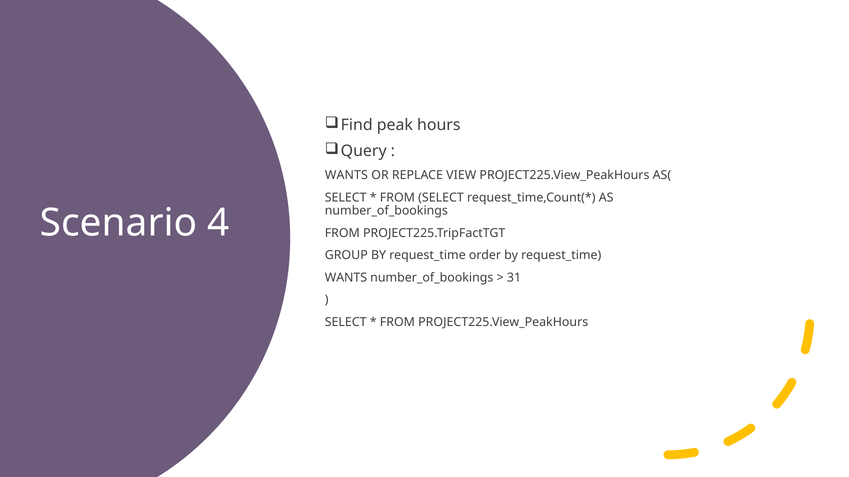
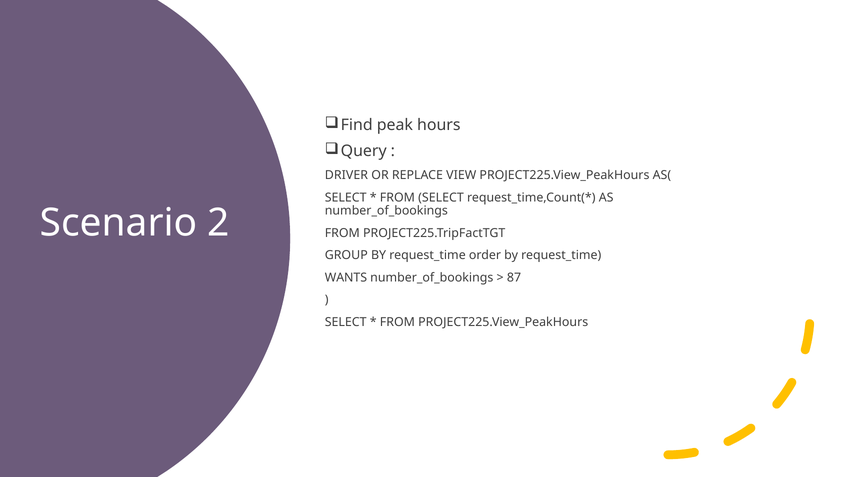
WANTS at (346, 175): WANTS -> DRIVER
4: 4 -> 2
31: 31 -> 87
